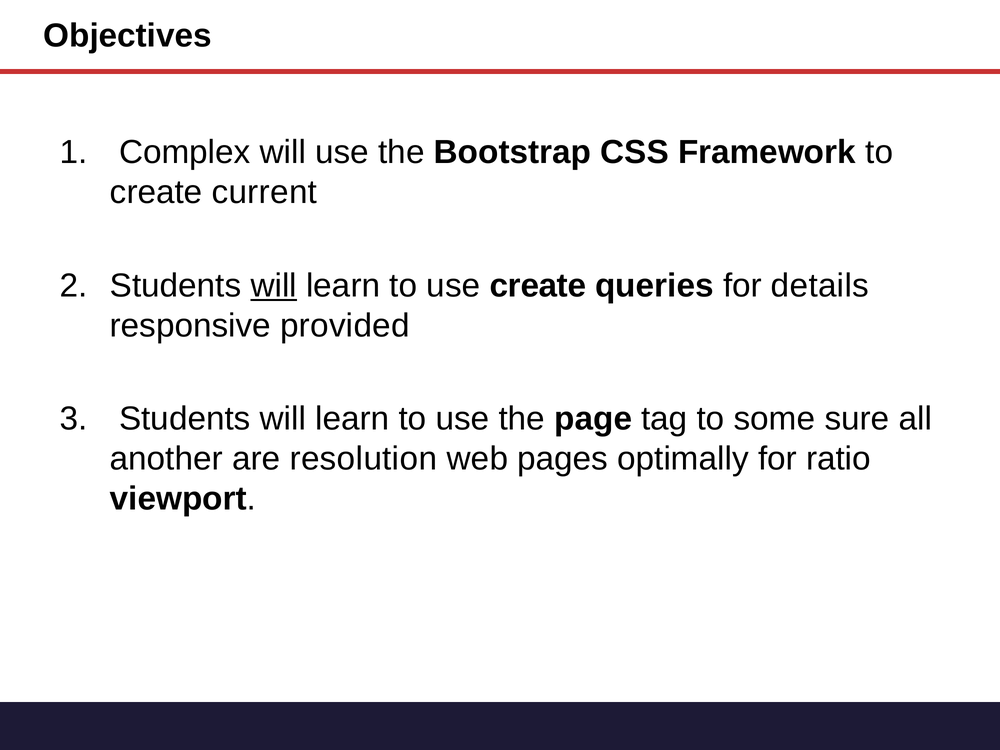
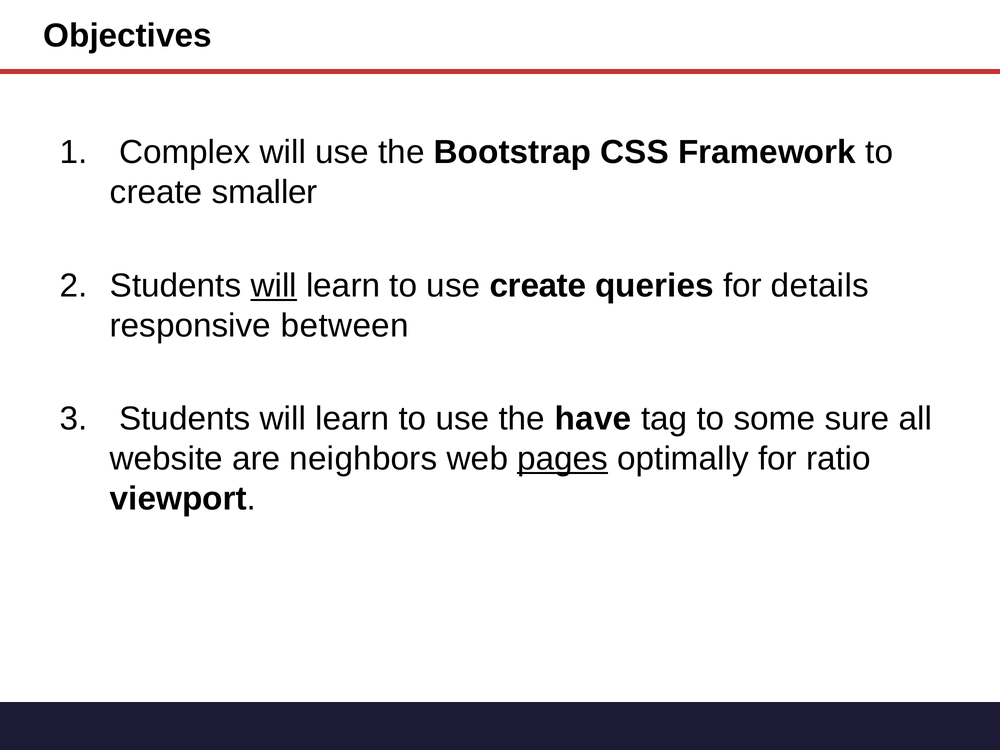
current: current -> smaller
provided: provided -> between
page: page -> have
another: another -> website
resolution: resolution -> neighbors
pages underline: none -> present
